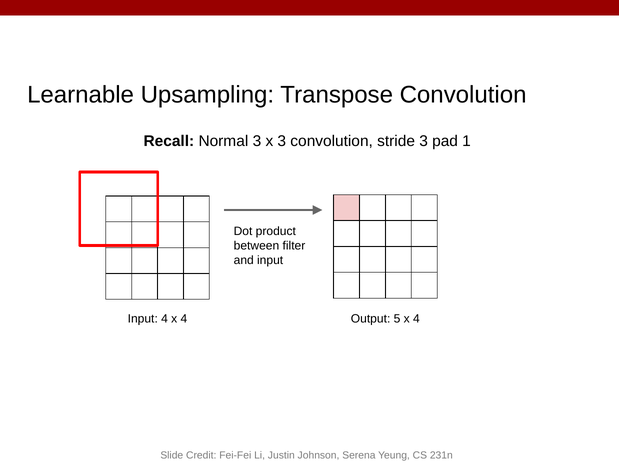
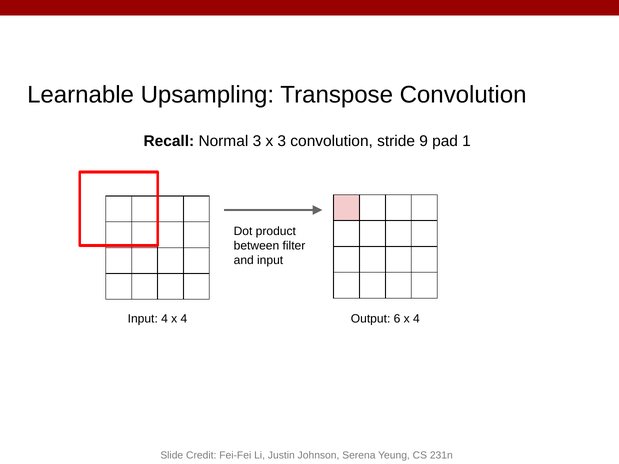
stride 3: 3 -> 9
5: 5 -> 6
